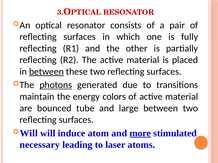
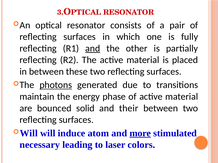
and at (93, 49) underline: none -> present
between at (46, 72) underline: present -> none
colors: colors -> phase
tube: tube -> solid
large: large -> their
atoms: atoms -> colors
